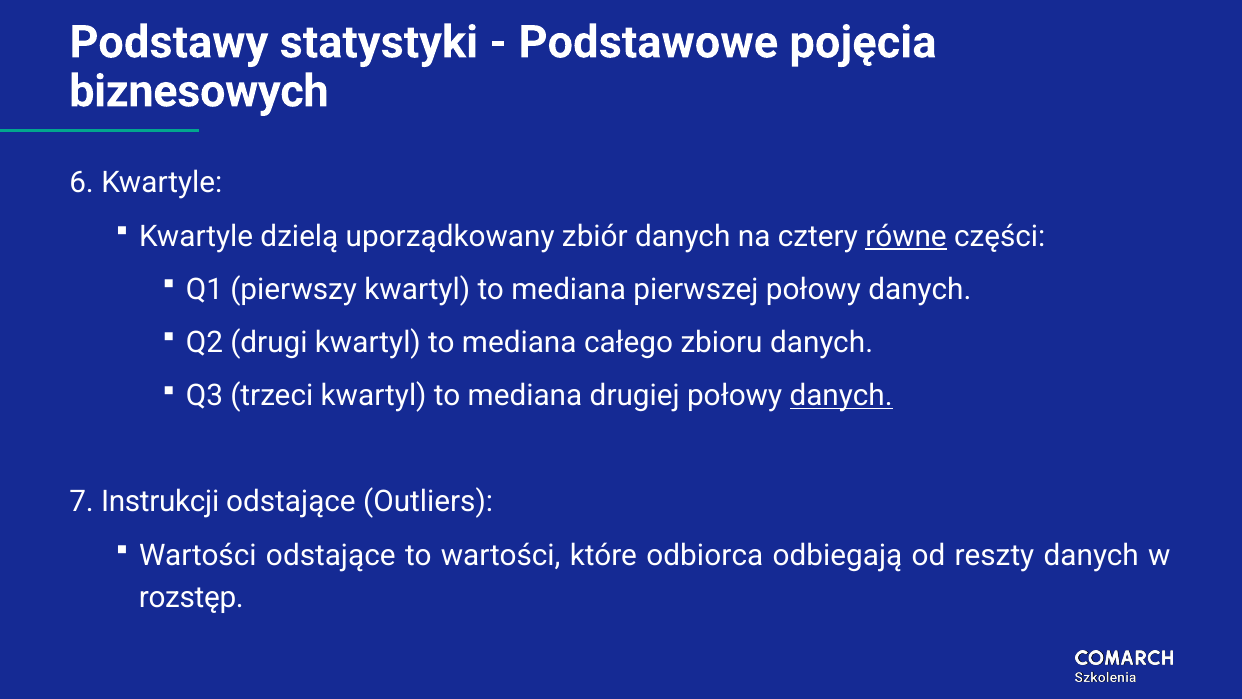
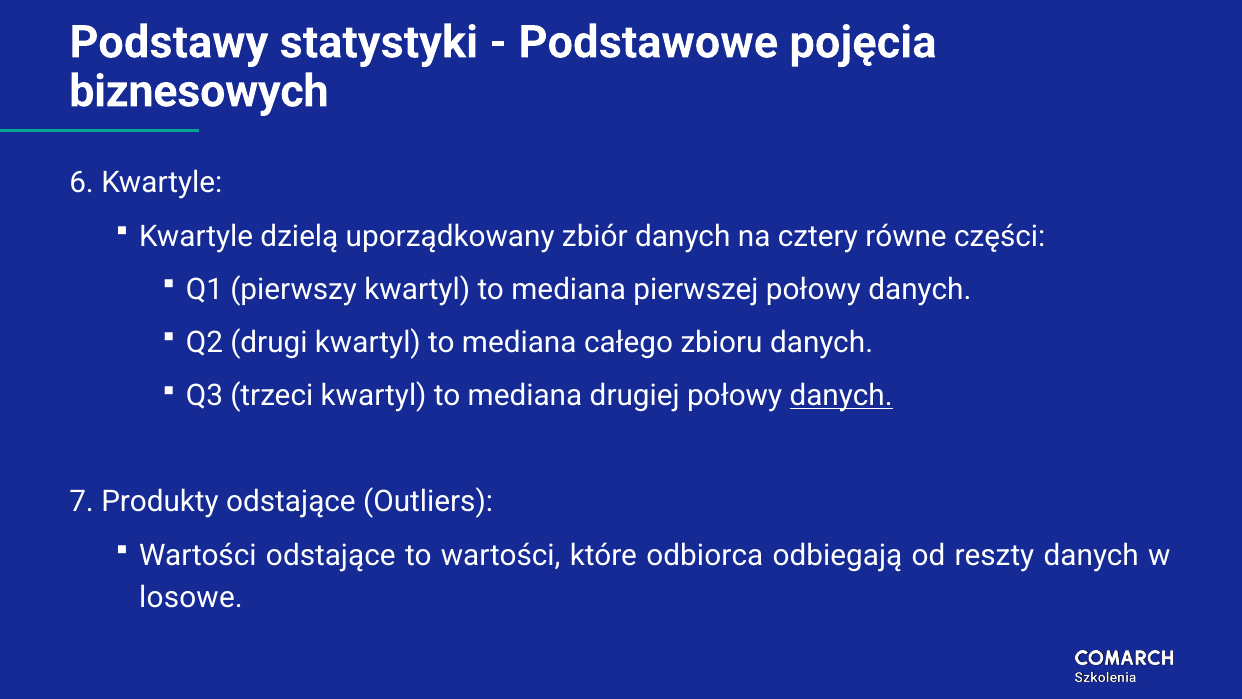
równe underline: present -> none
Instrukcji: Instrukcji -> Produkty
rozstęp: rozstęp -> losowe
